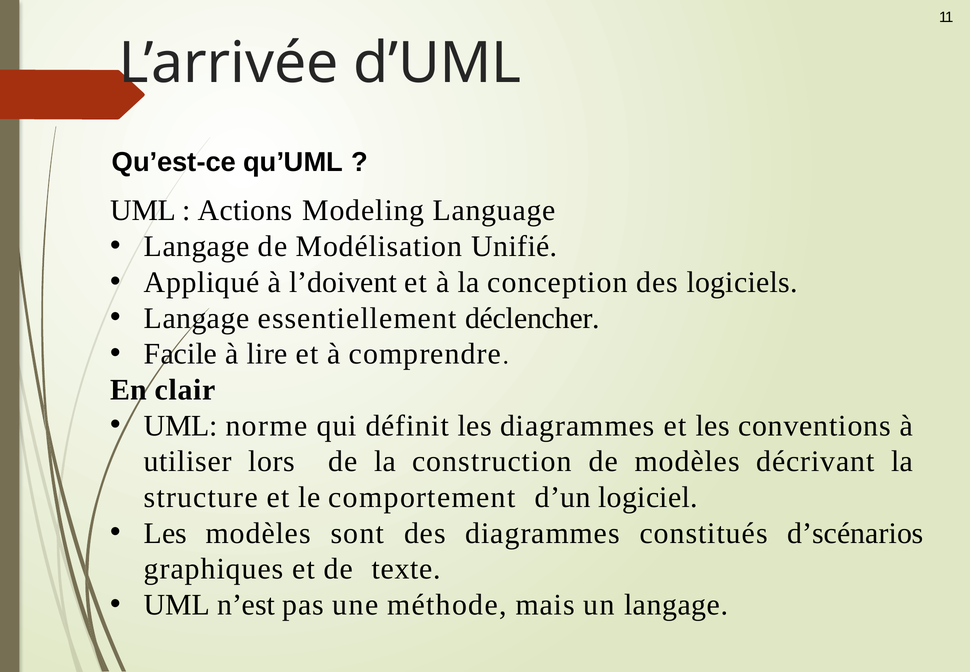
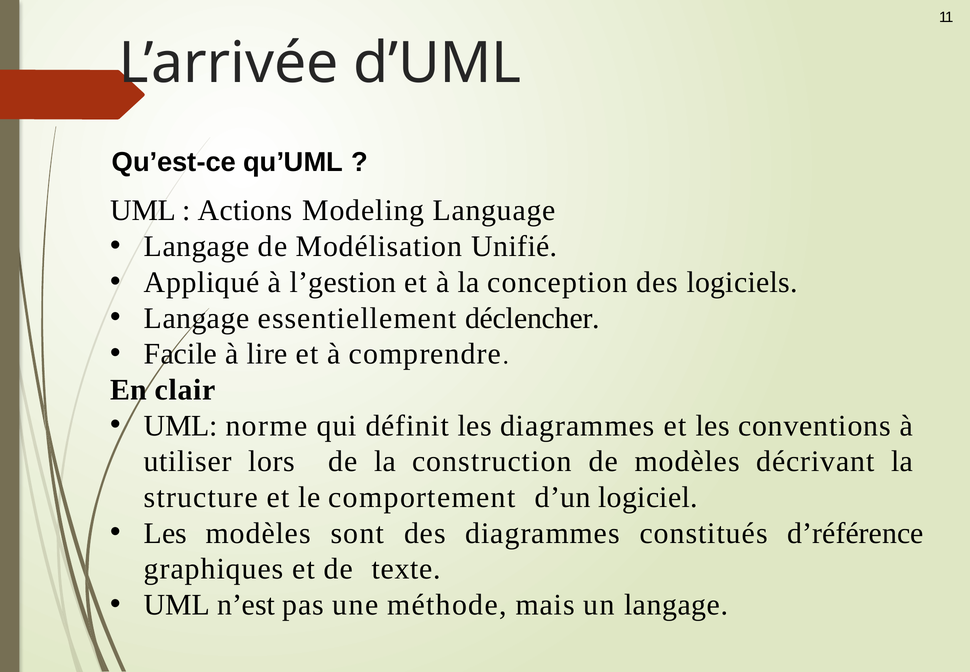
l’doivent: l’doivent -> l’gestion
d’scénarios: d’scénarios -> d’référence
